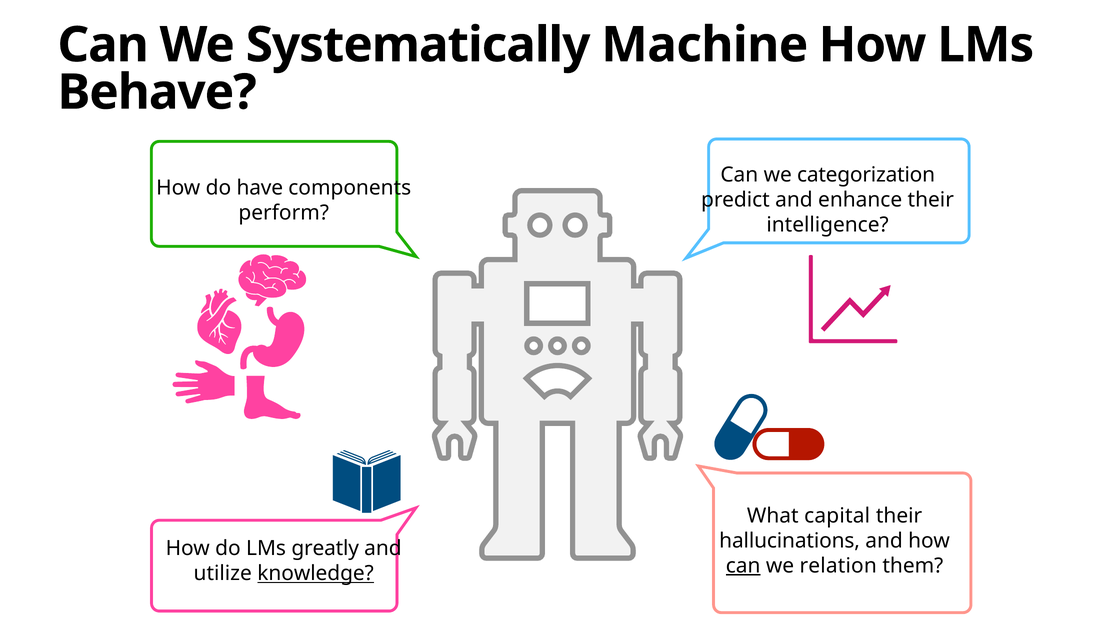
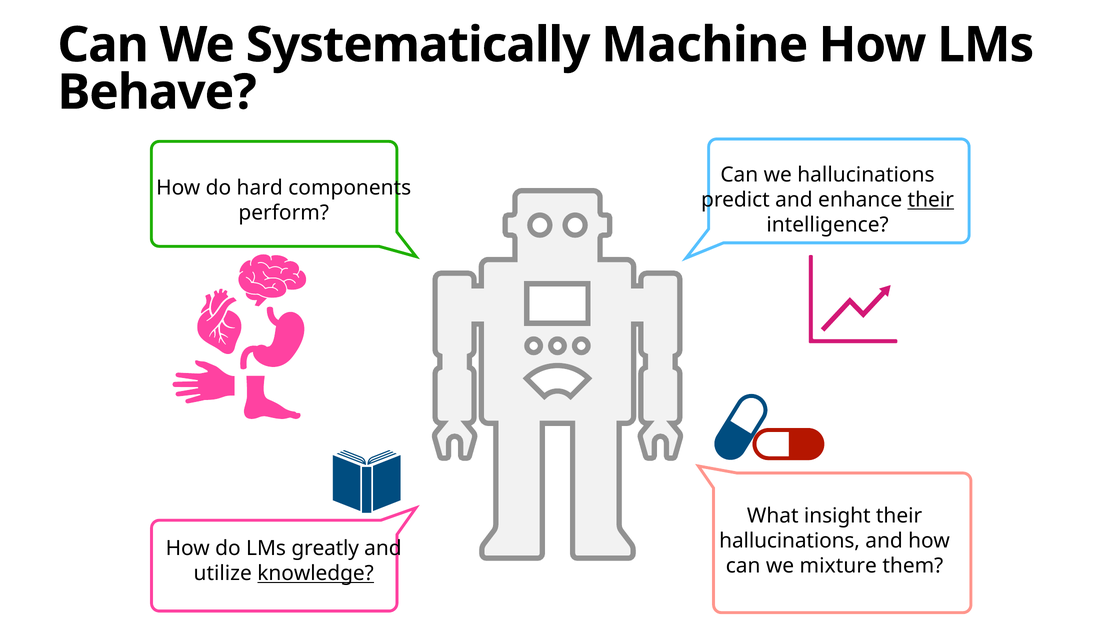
we categorization: categorization -> hallucinations
have: have -> hard
their at (931, 200) underline: none -> present
capital: capital -> insight
can at (743, 566) underline: present -> none
relation: relation -> mixture
